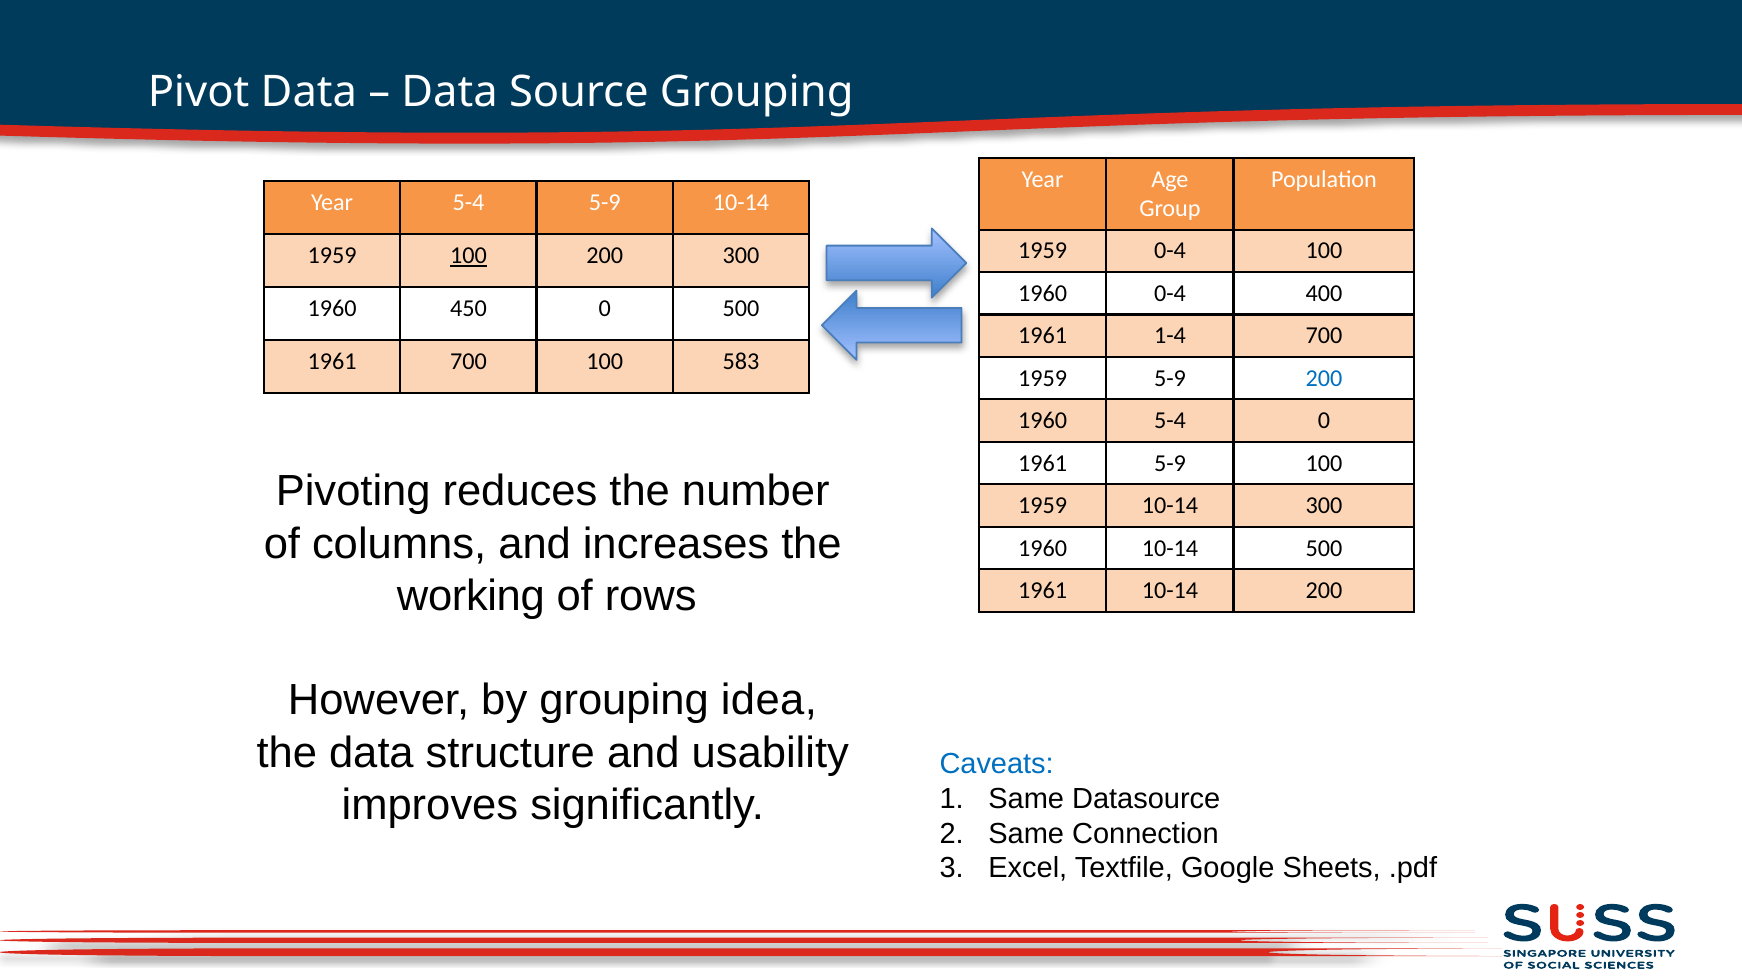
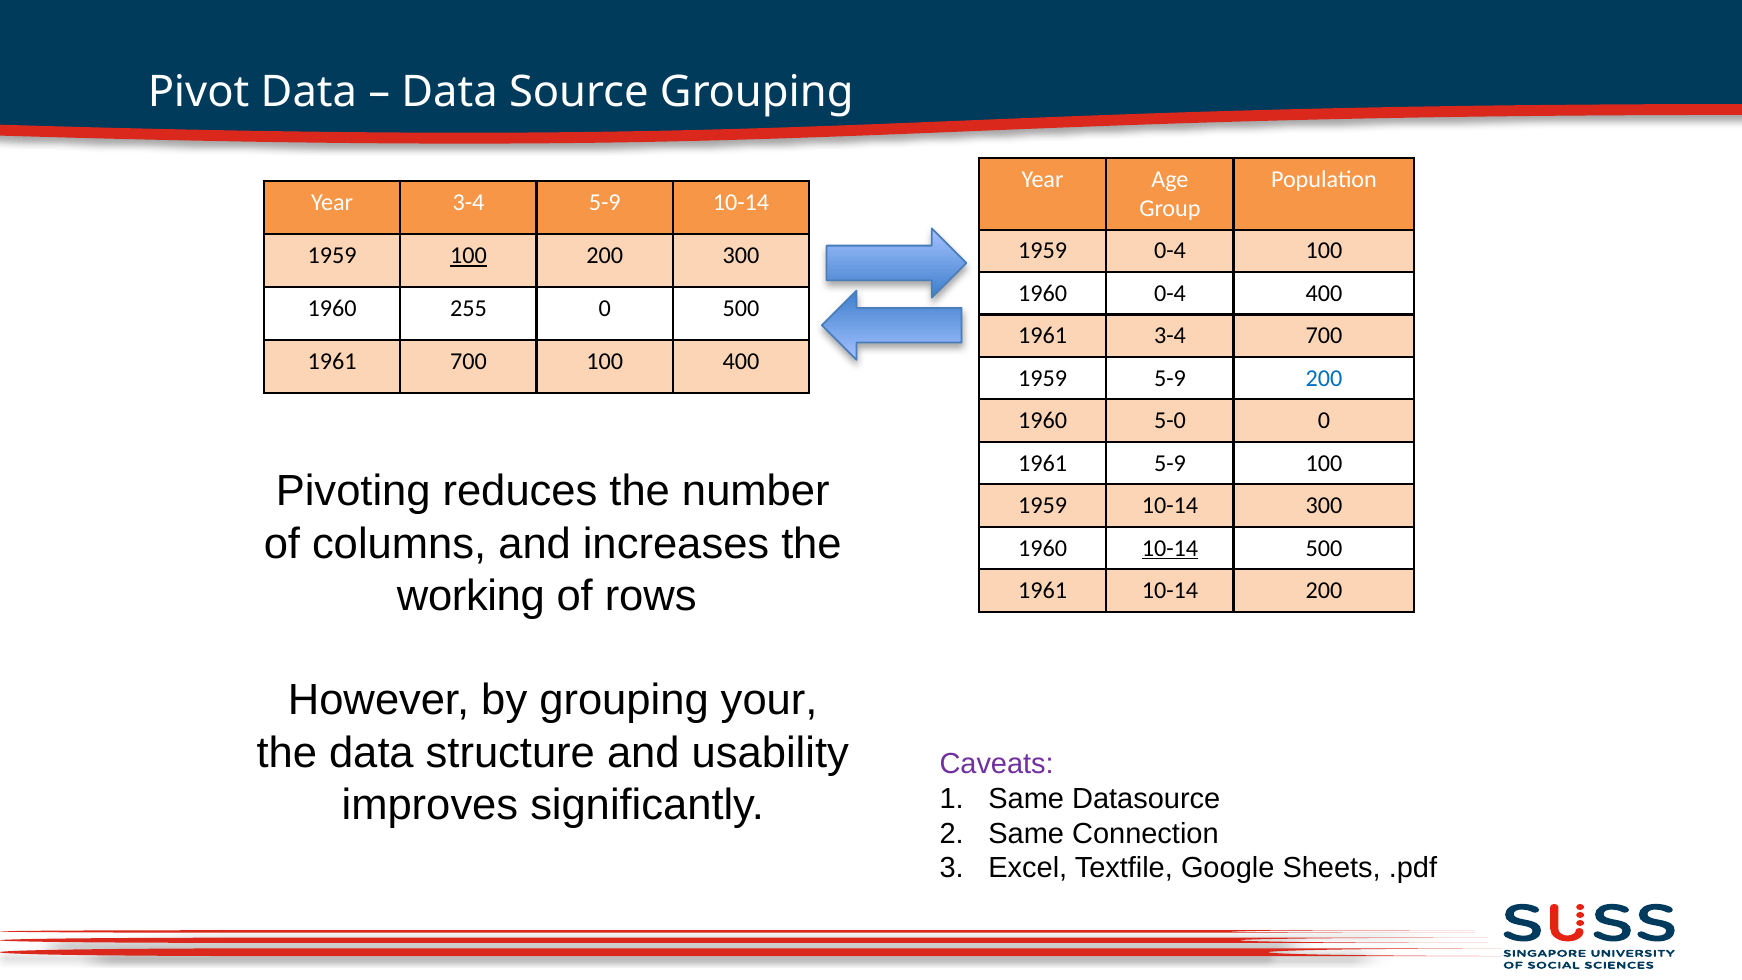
Year 5-4: 5-4 -> 3-4
450: 450 -> 255
1961 1-4: 1-4 -> 3-4
100 583: 583 -> 400
1960 5-4: 5-4 -> 5-0
10-14 at (1170, 548) underline: none -> present
idea: idea -> your
Caveats colour: blue -> purple
